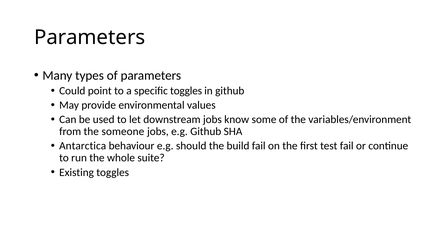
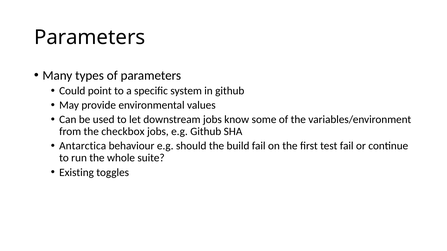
specific toggles: toggles -> system
someone: someone -> checkbox
